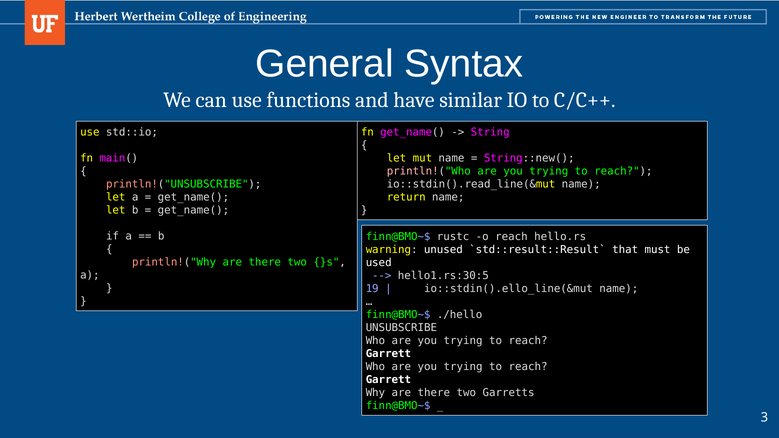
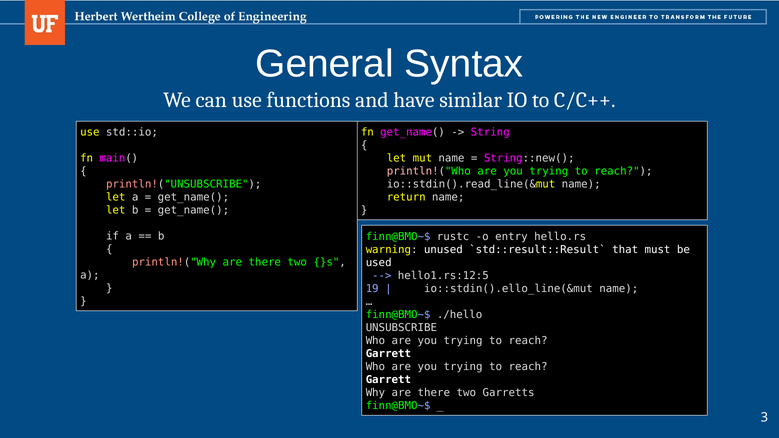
o reach: reach -> entry
hello1.rs:30:5: hello1.rs:30:5 -> hello1.rs:12:5
